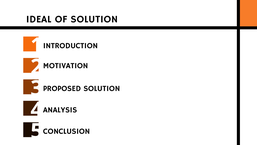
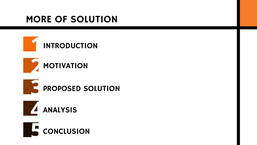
IDEAL: IDEAL -> MORE
